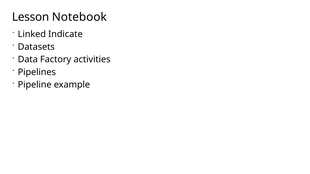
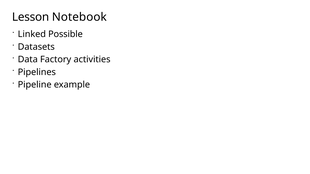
Indicate: Indicate -> Possible
